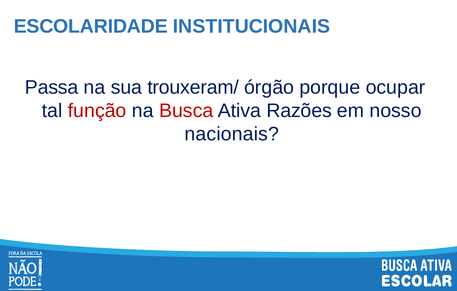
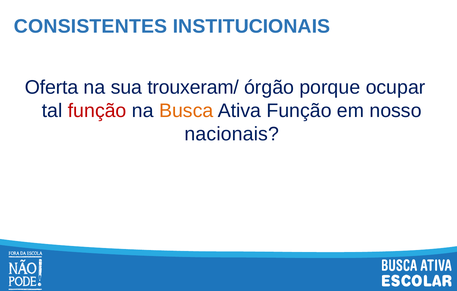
ESCOLARIDADE: ESCOLARIDADE -> CONSISTENTES
Passa: Passa -> Oferta
Busca colour: red -> orange
Ativa Razões: Razões -> Função
